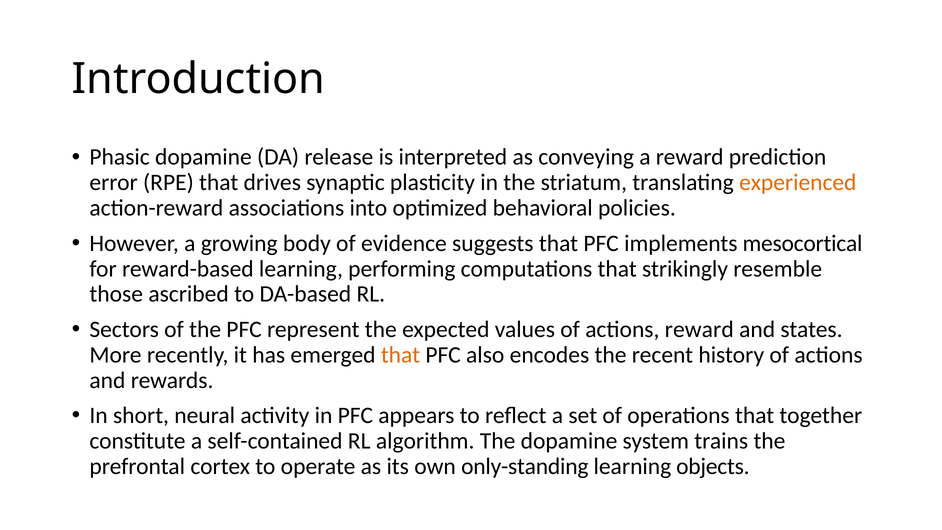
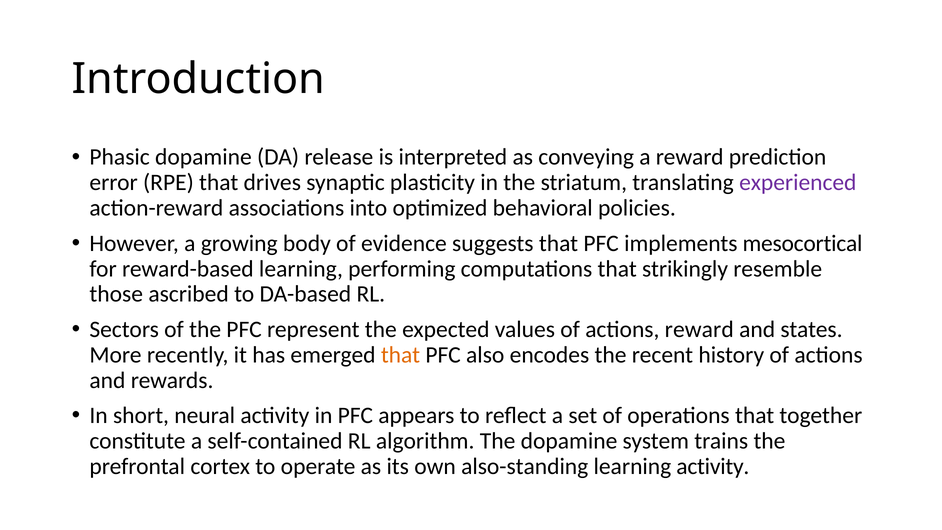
experienced colour: orange -> purple
only-standing: only-standing -> also-standing
learning objects: objects -> activity
